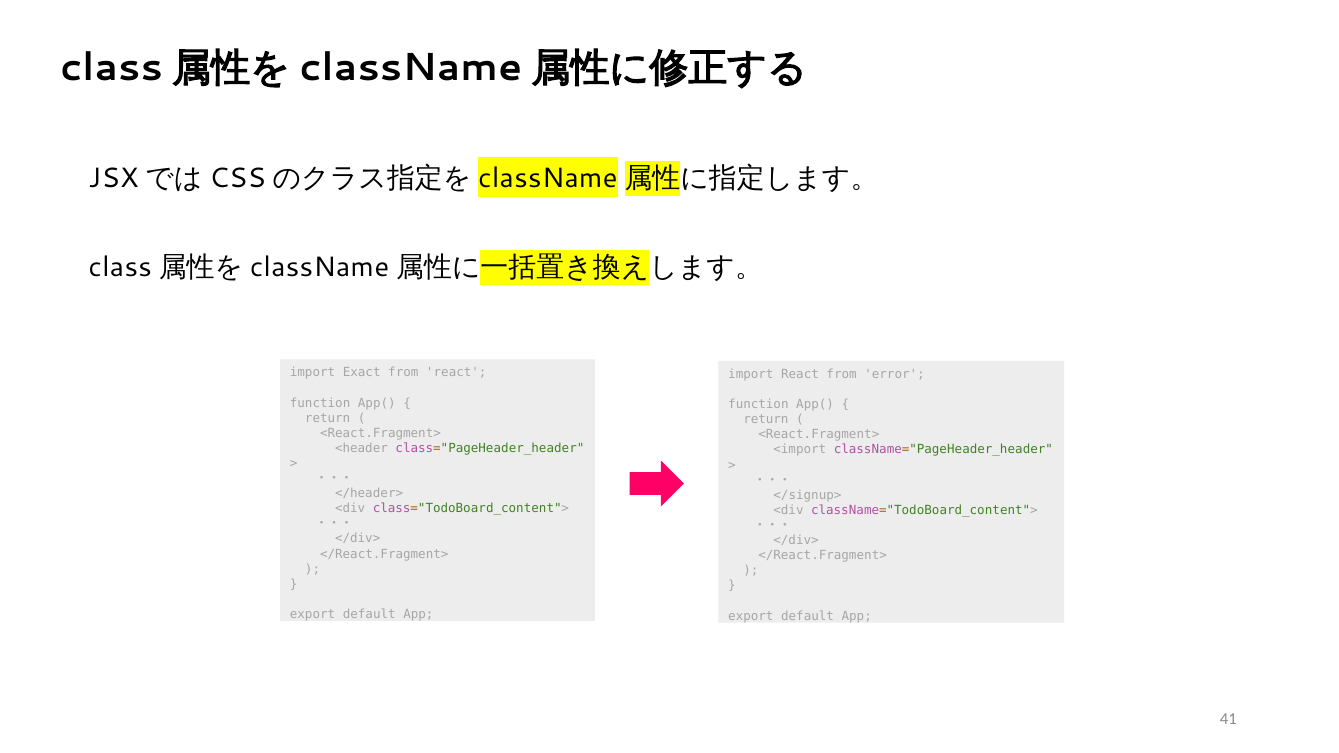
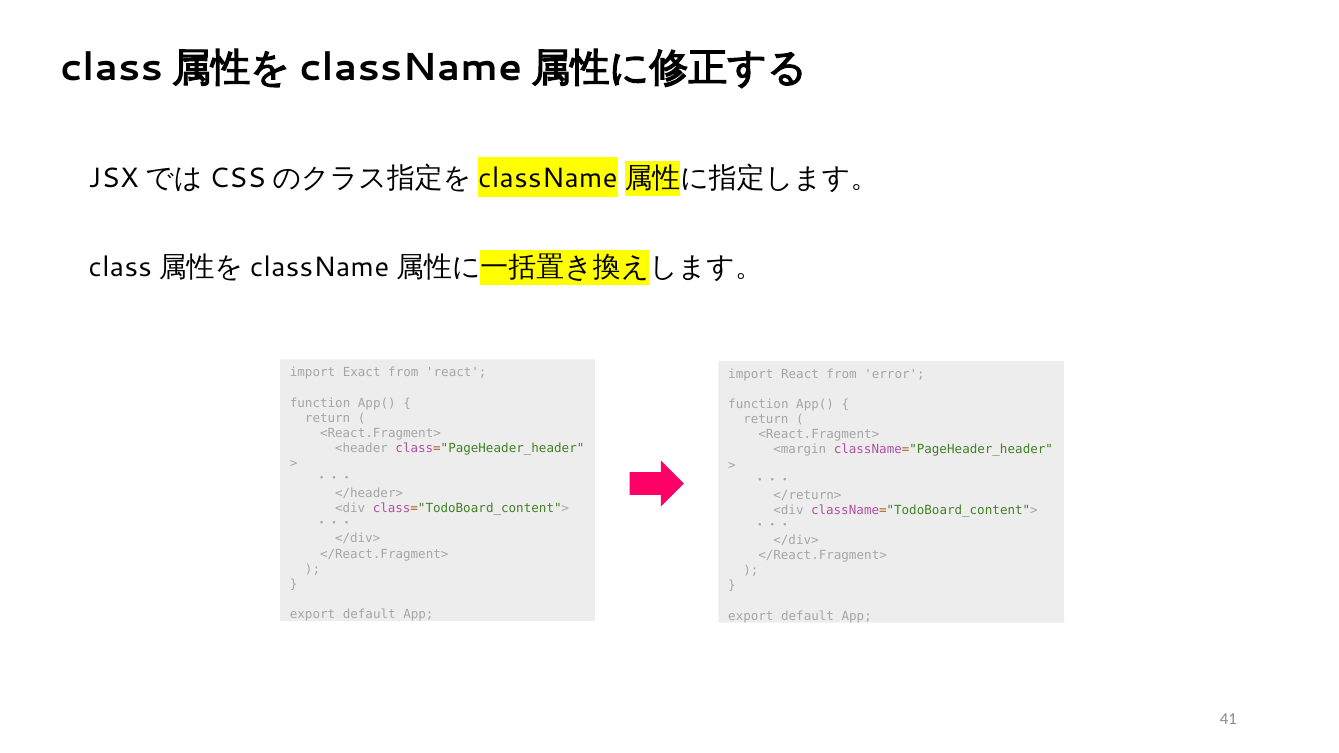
<import: <import -> <margin
</signup>: </signup> -> </return>
